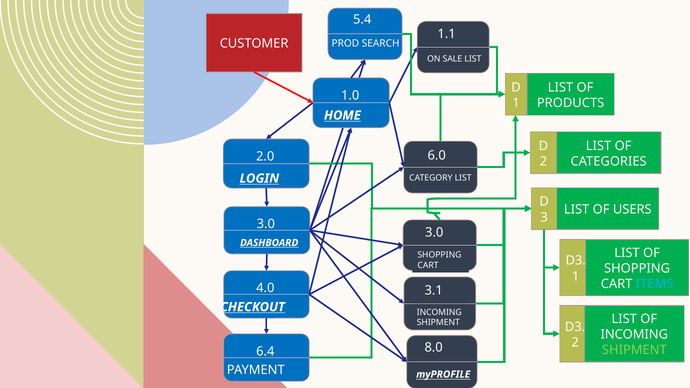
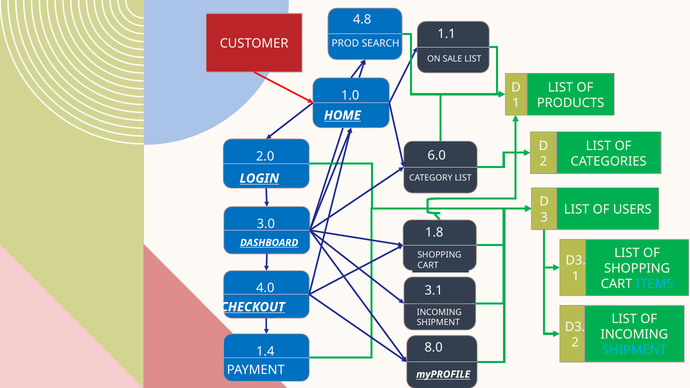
5.4: 5.4 -> 4.8
3.0 at (434, 233): 3.0 -> 1.8
SHIPMENT at (634, 350) colour: light green -> light blue
6.4: 6.4 -> 1.4
